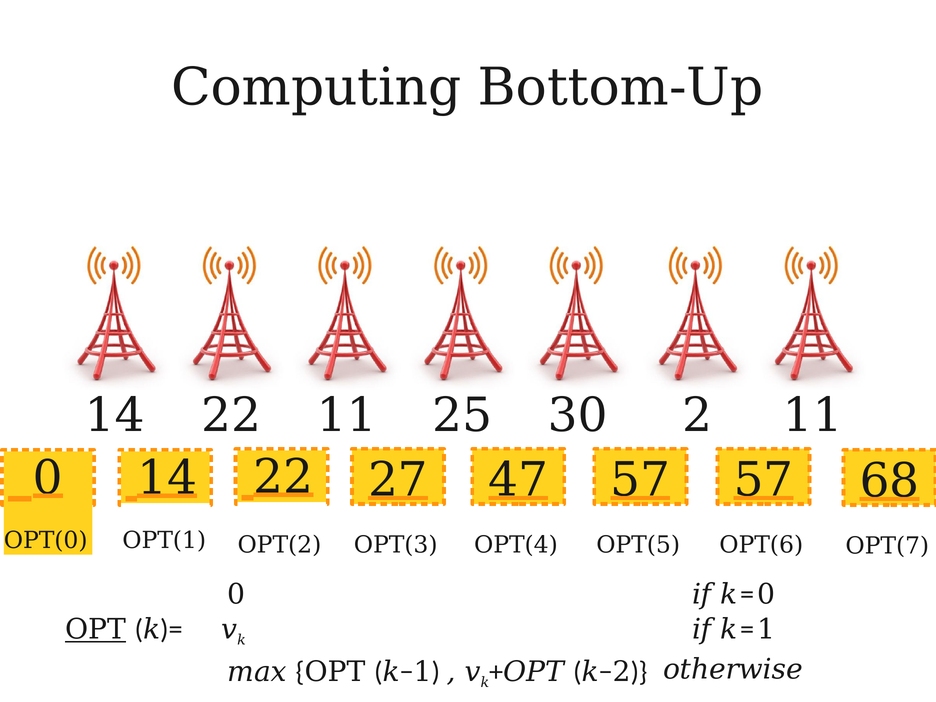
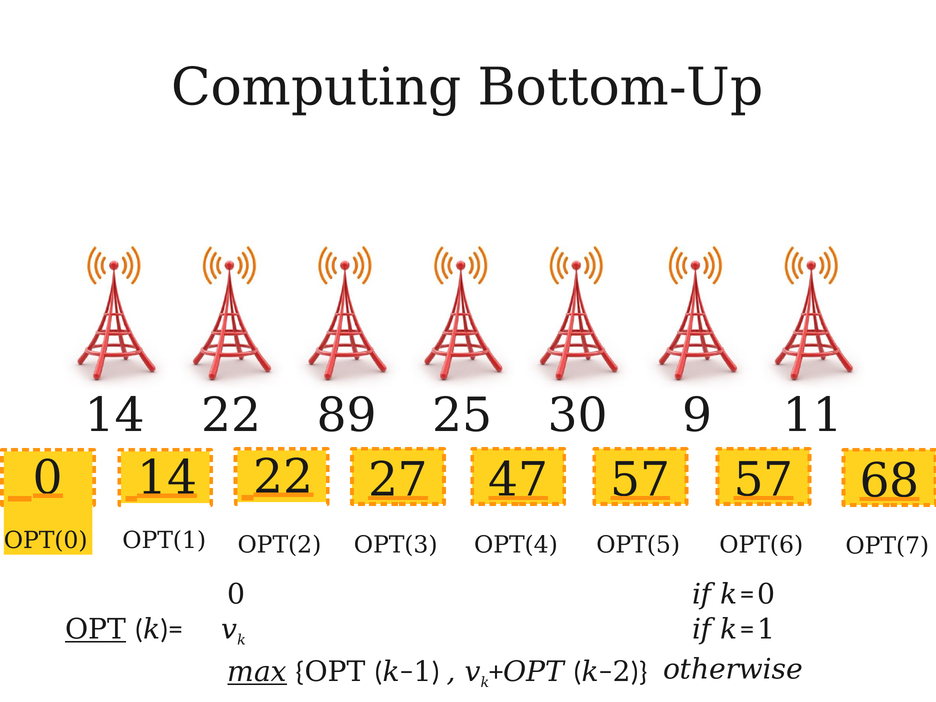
22 11: 11 -> 89
2: 2 -> 9
max underline: none -> present
